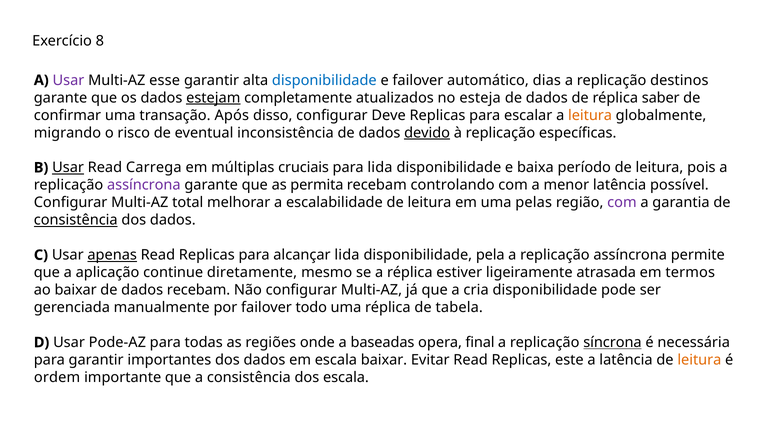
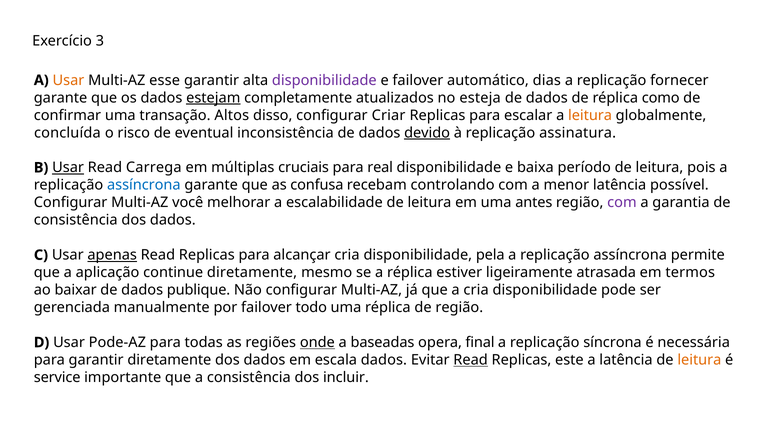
8: 8 -> 3
Usar at (68, 80) colour: purple -> orange
disponibilidade at (324, 80) colour: blue -> purple
destinos: destinos -> fornecer
saber: saber -> como
Após: Após -> Altos
Deve: Deve -> Criar
migrando: migrando -> concluída
específicas: específicas -> assinatura
para lida: lida -> real
assíncrona at (144, 185) colour: purple -> blue
permita: permita -> confusa
total: total -> você
pelas: pelas -> antes
consistência at (76, 220) underline: present -> none
alcançar lida: lida -> cria
dados recebam: recebam -> publique
de tabela: tabela -> região
onde underline: none -> present
síncrona underline: present -> none
garantir importantes: importantes -> diretamente
escala baixar: baixar -> dados
Read at (471, 360) underline: none -> present
ordem: ordem -> service
dos escala: escala -> incluir
